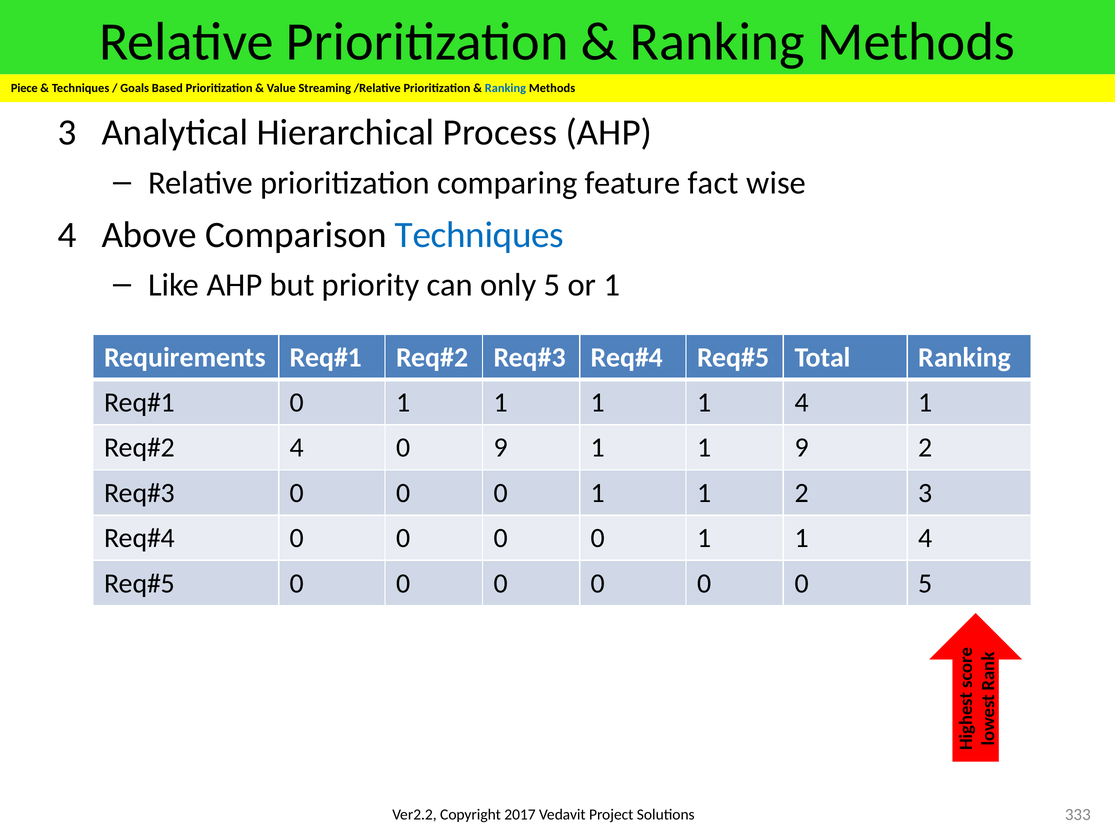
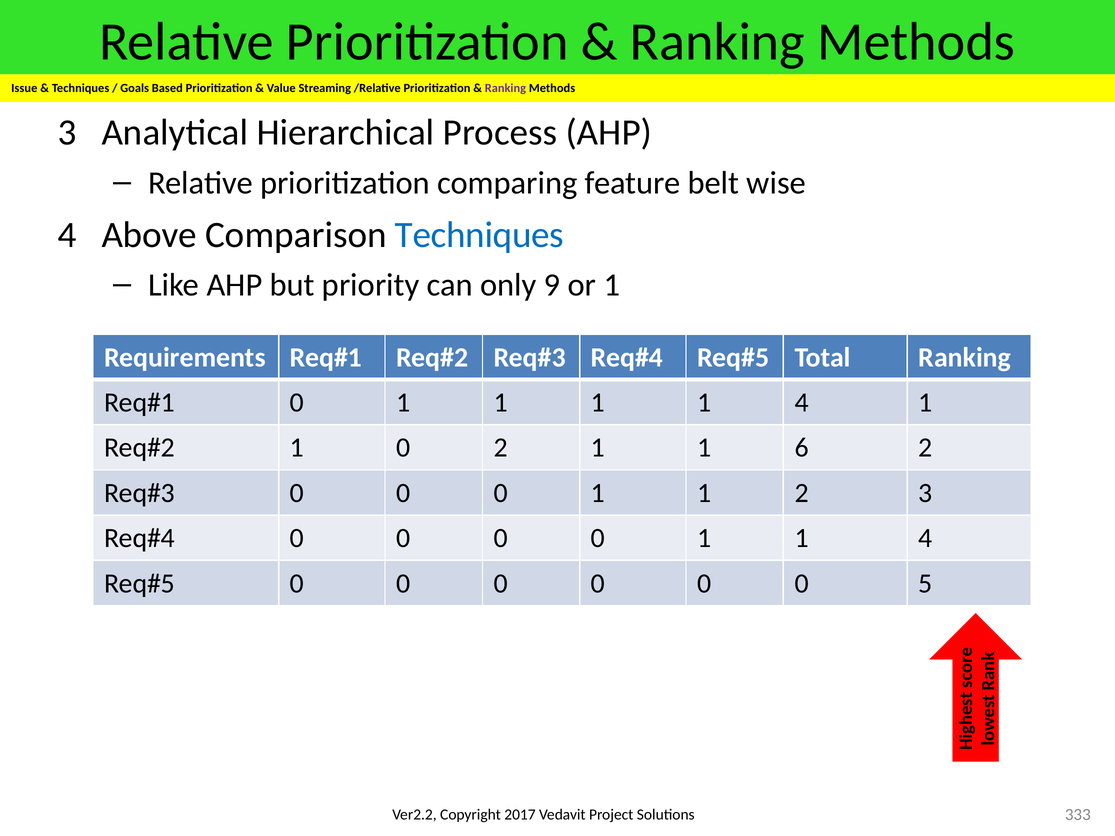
Piece: Piece -> Issue
Ranking at (505, 88) colour: blue -> purple
fact: fact -> belt
only 5: 5 -> 9
4 at (297, 448): 4 -> 1
0 9: 9 -> 2
1 9: 9 -> 6
